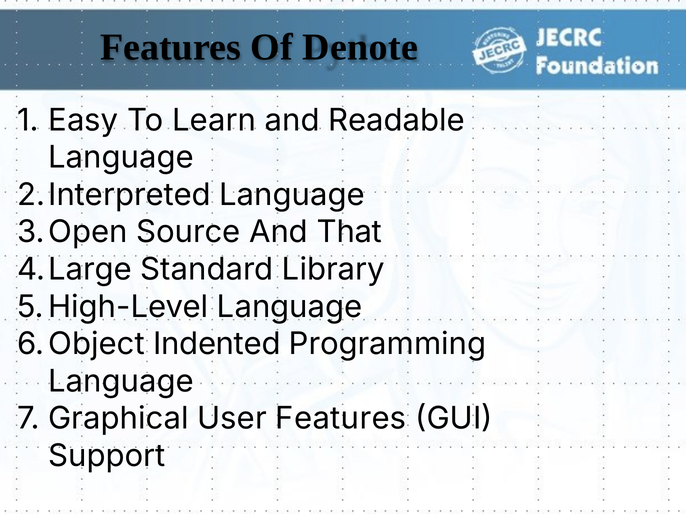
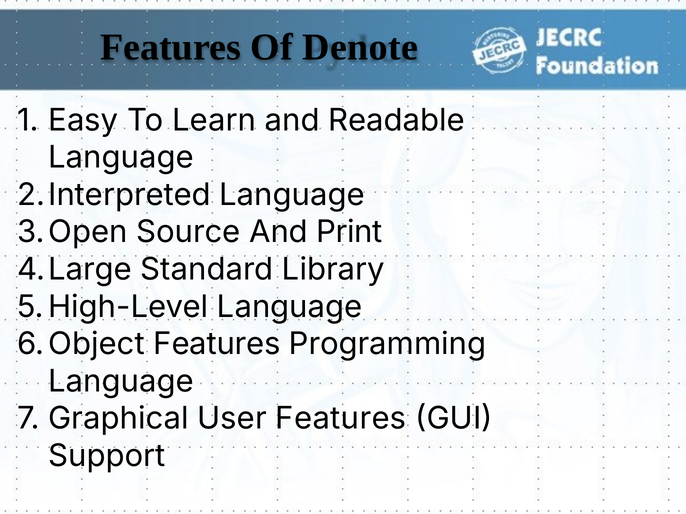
That: That -> Print
Indented at (217, 344): Indented -> Features
